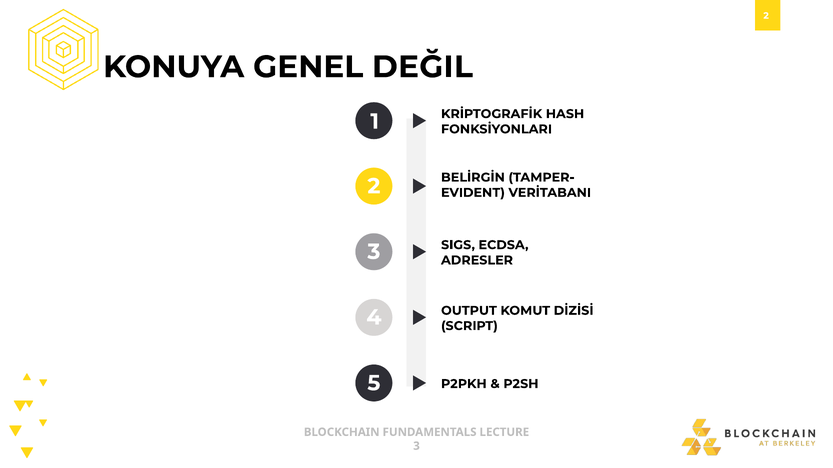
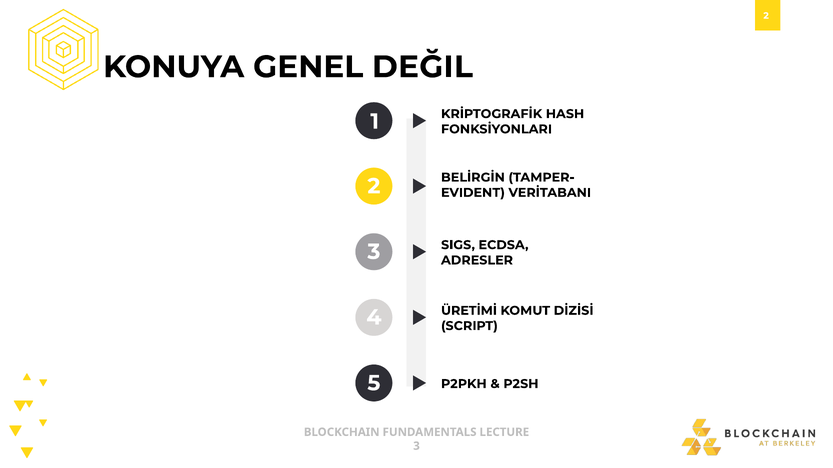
OUTPUT: OUTPUT -> ÜRETİMİ
